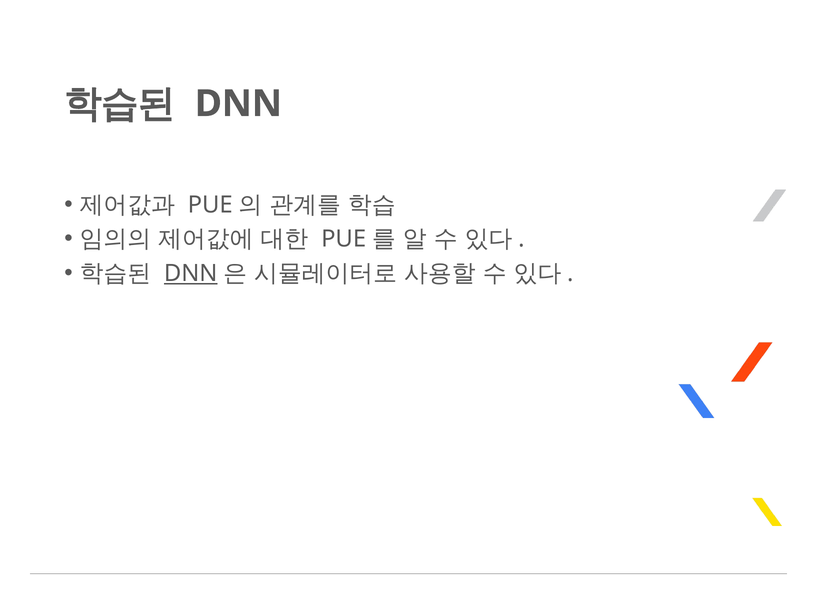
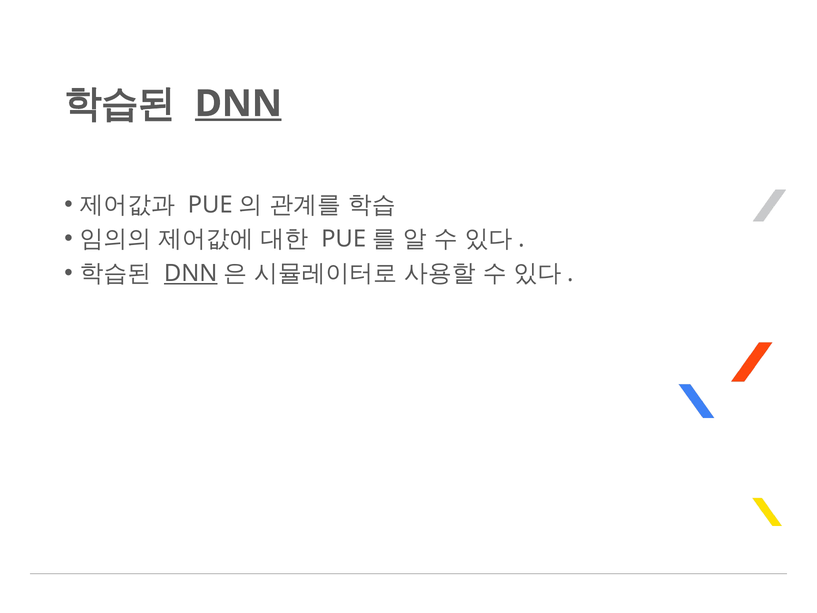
DNN at (238, 104) underline: none -> present
